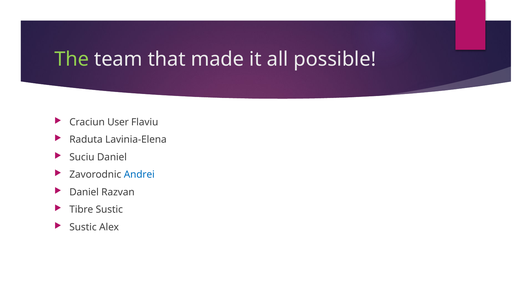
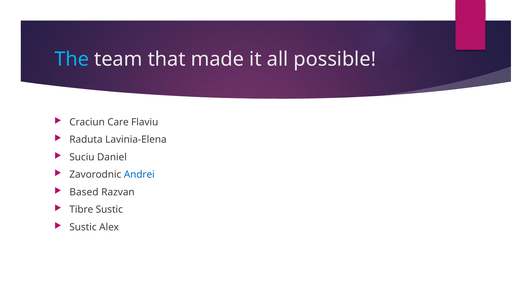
The colour: light green -> light blue
User: User -> Care
Daniel at (84, 192): Daniel -> Based
